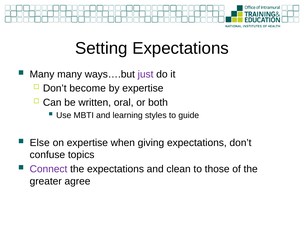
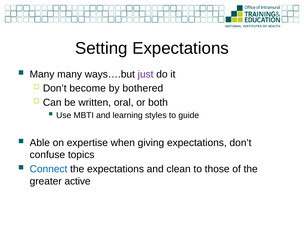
by expertise: expertise -> bothered
Else: Else -> Able
Connect colour: purple -> blue
agree: agree -> active
